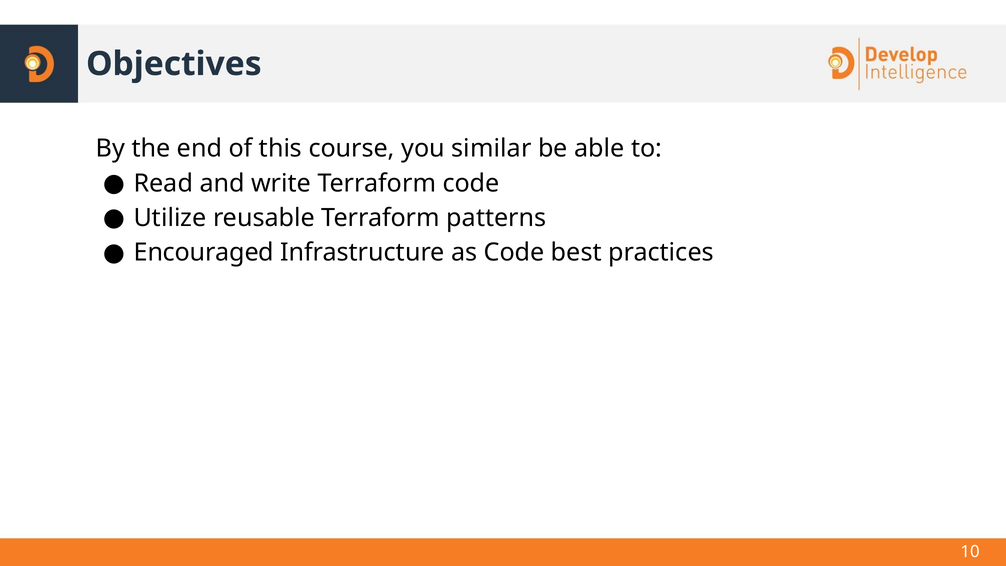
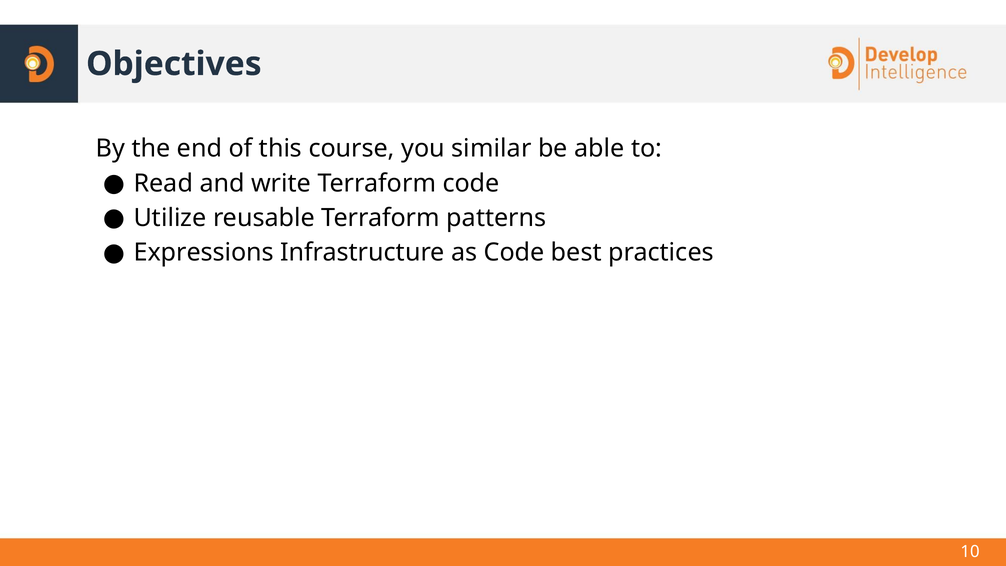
Encouraged: Encouraged -> Expressions
